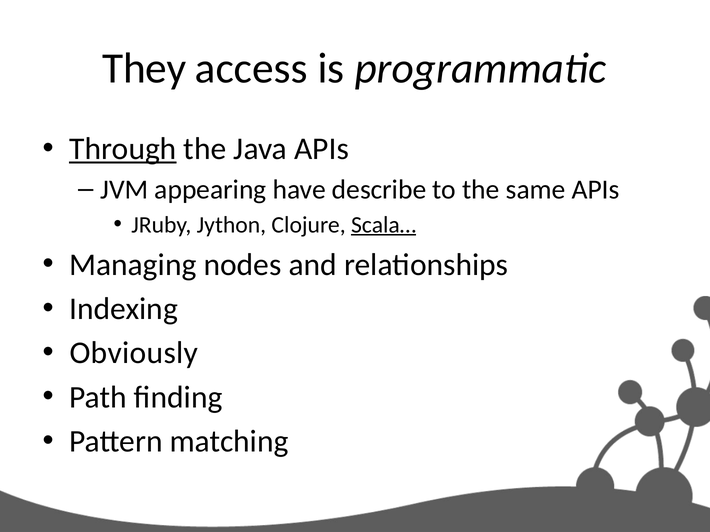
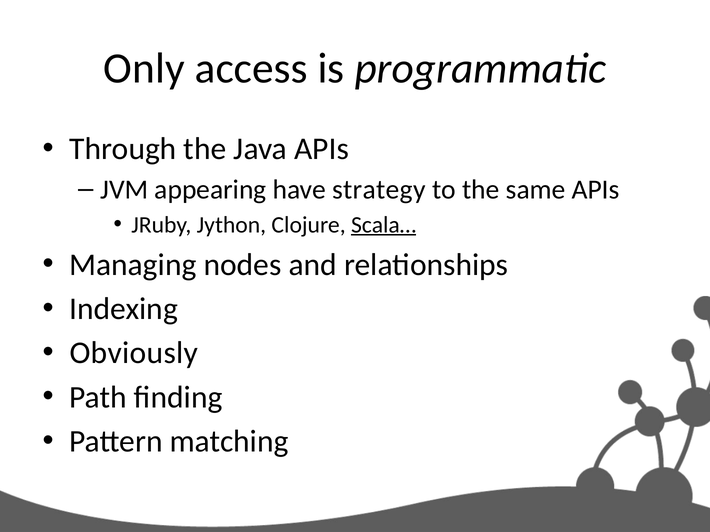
They: They -> Only
Through underline: present -> none
describe: describe -> strategy
